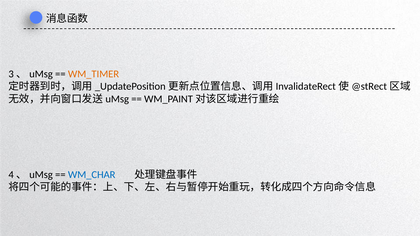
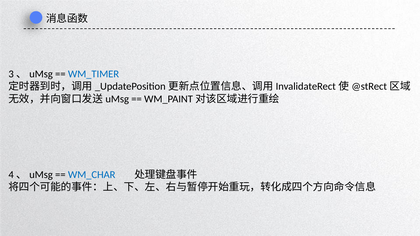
WM_TIMER colour: orange -> blue
